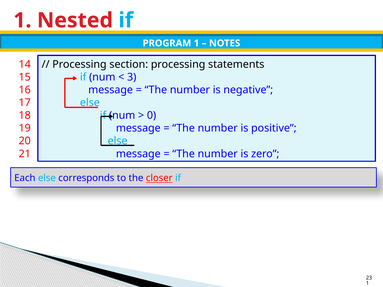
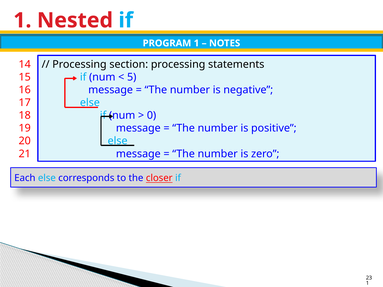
3: 3 -> 5
